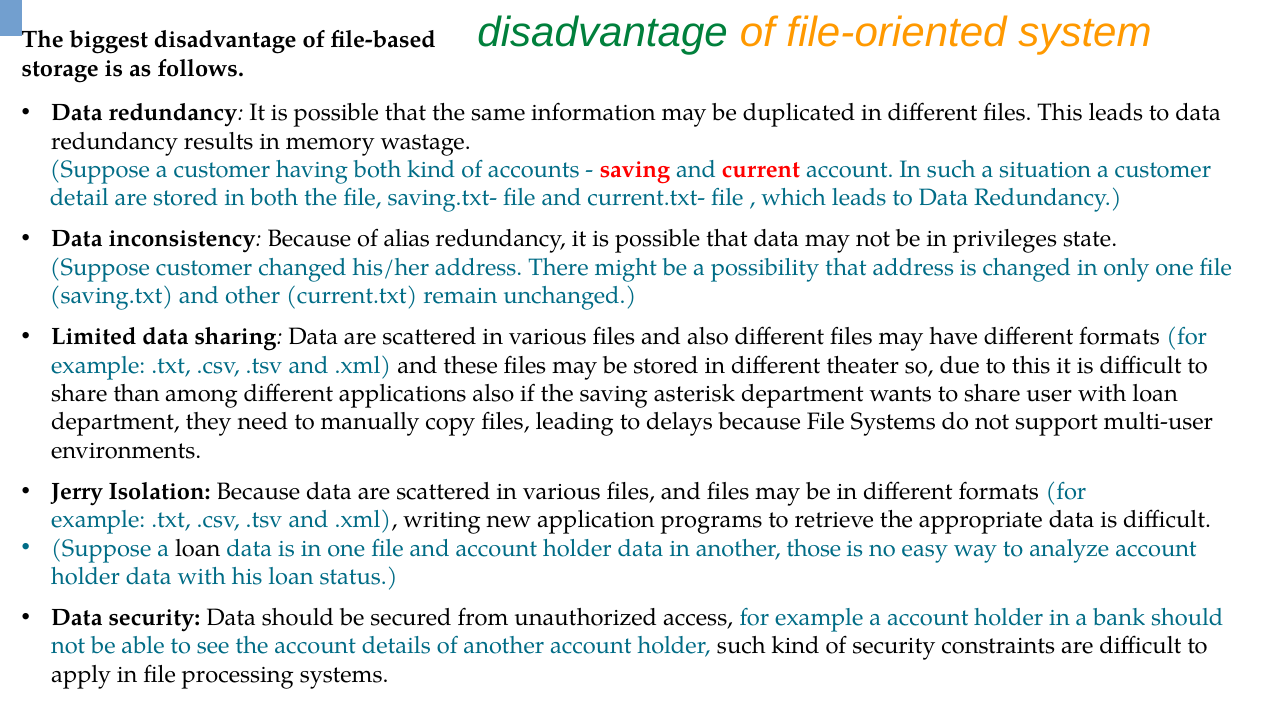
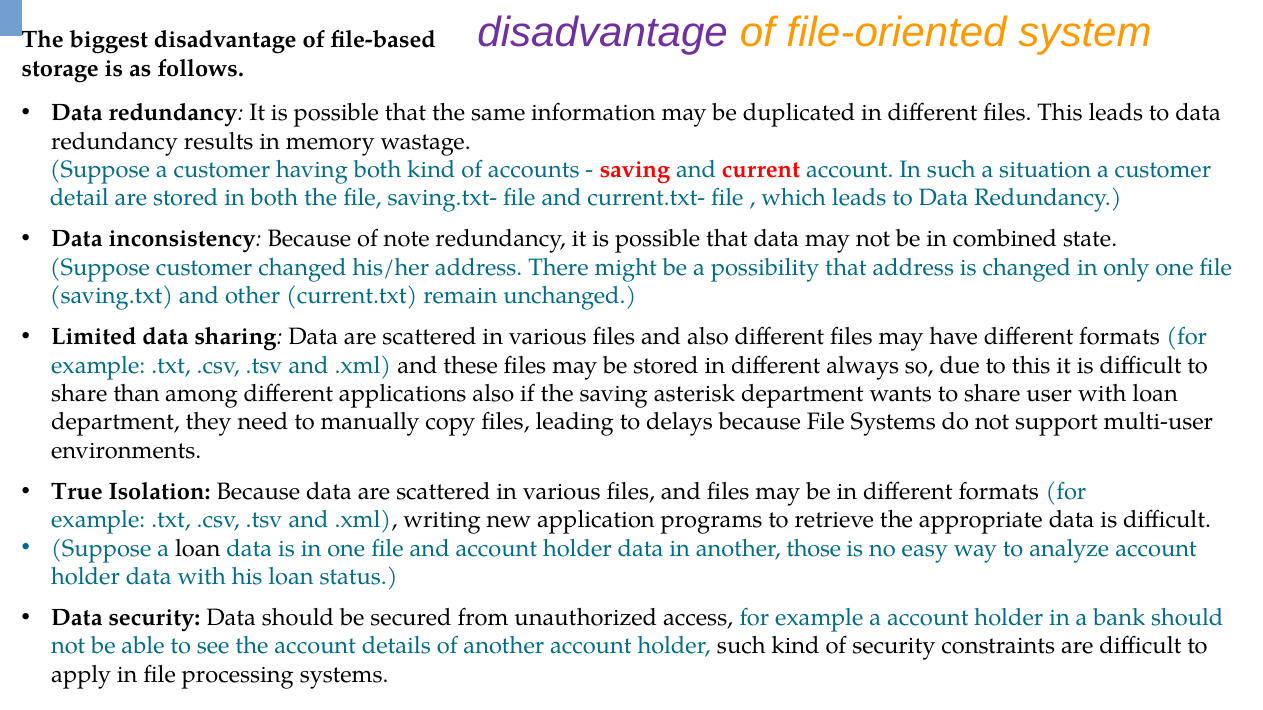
disadvantage at (603, 33) colour: green -> purple
alias: alias -> note
privileges: privileges -> combined
theater: theater -> always
Jerry: Jerry -> True
